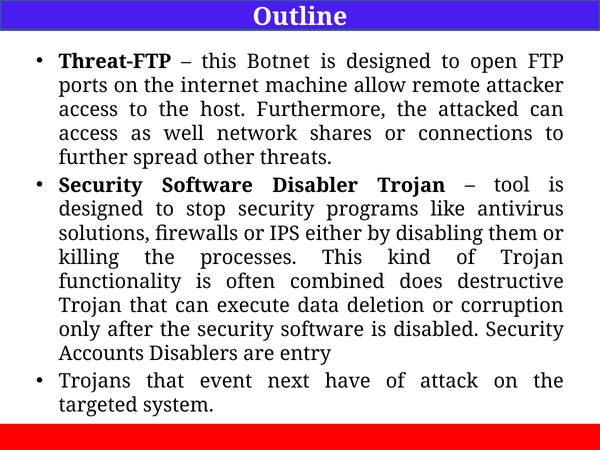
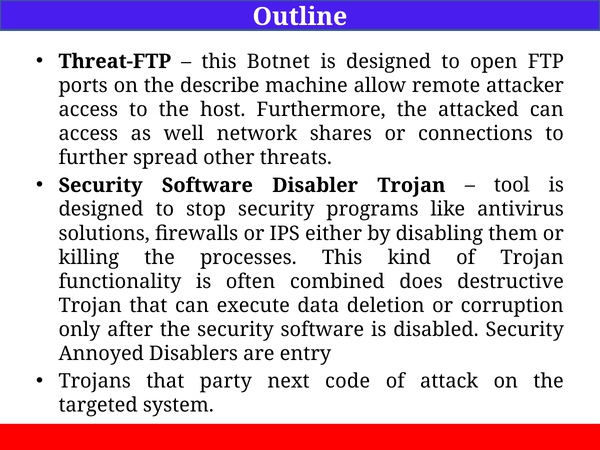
internet: internet -> describe
Accounts: Accounts -> Annoyed
event: event -> party
have: have -> code
